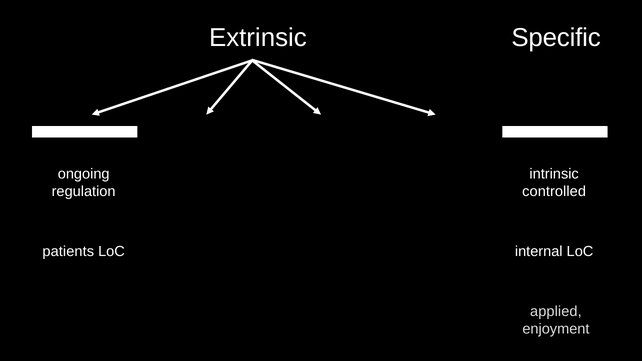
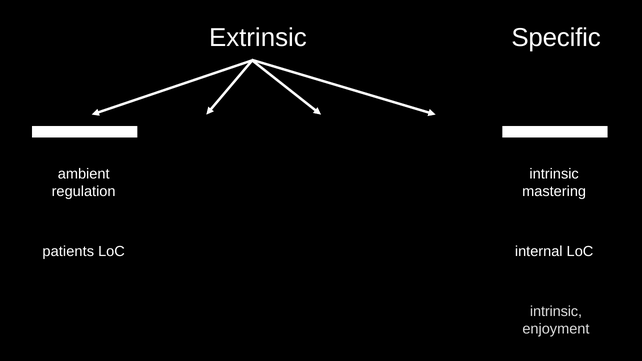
ongoing: ongoing -> ambient
controlled: controlled -> mastering
applied at (556, 312): applied -> intrinsic
